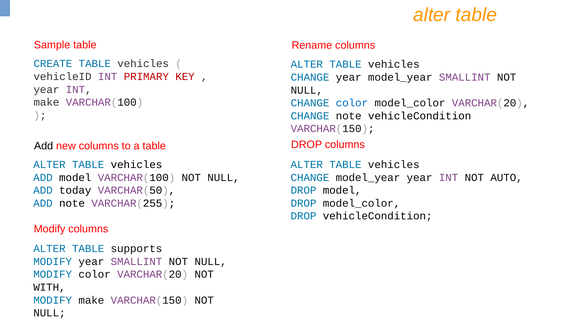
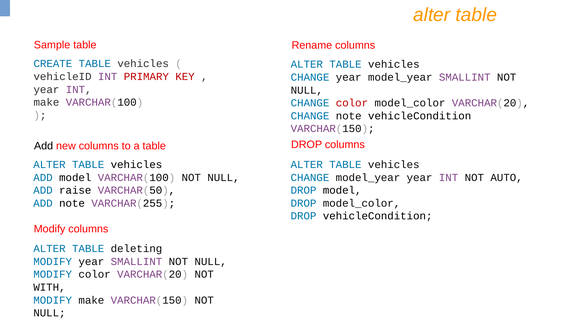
color at (352, 103) colour: blue -> red
today: today -> raise
supports: supports -> deleting
